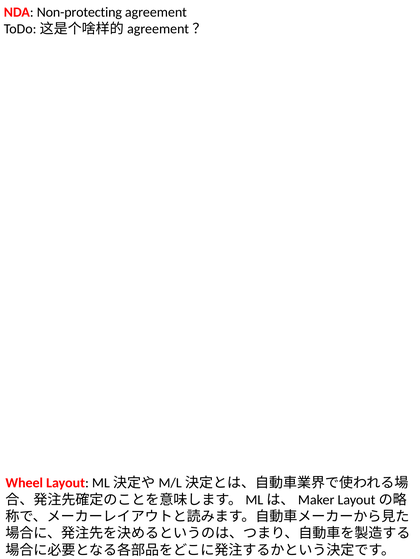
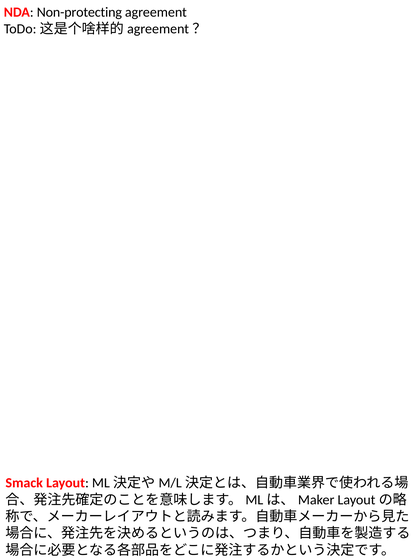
Wheel: Wheel -> Smack
